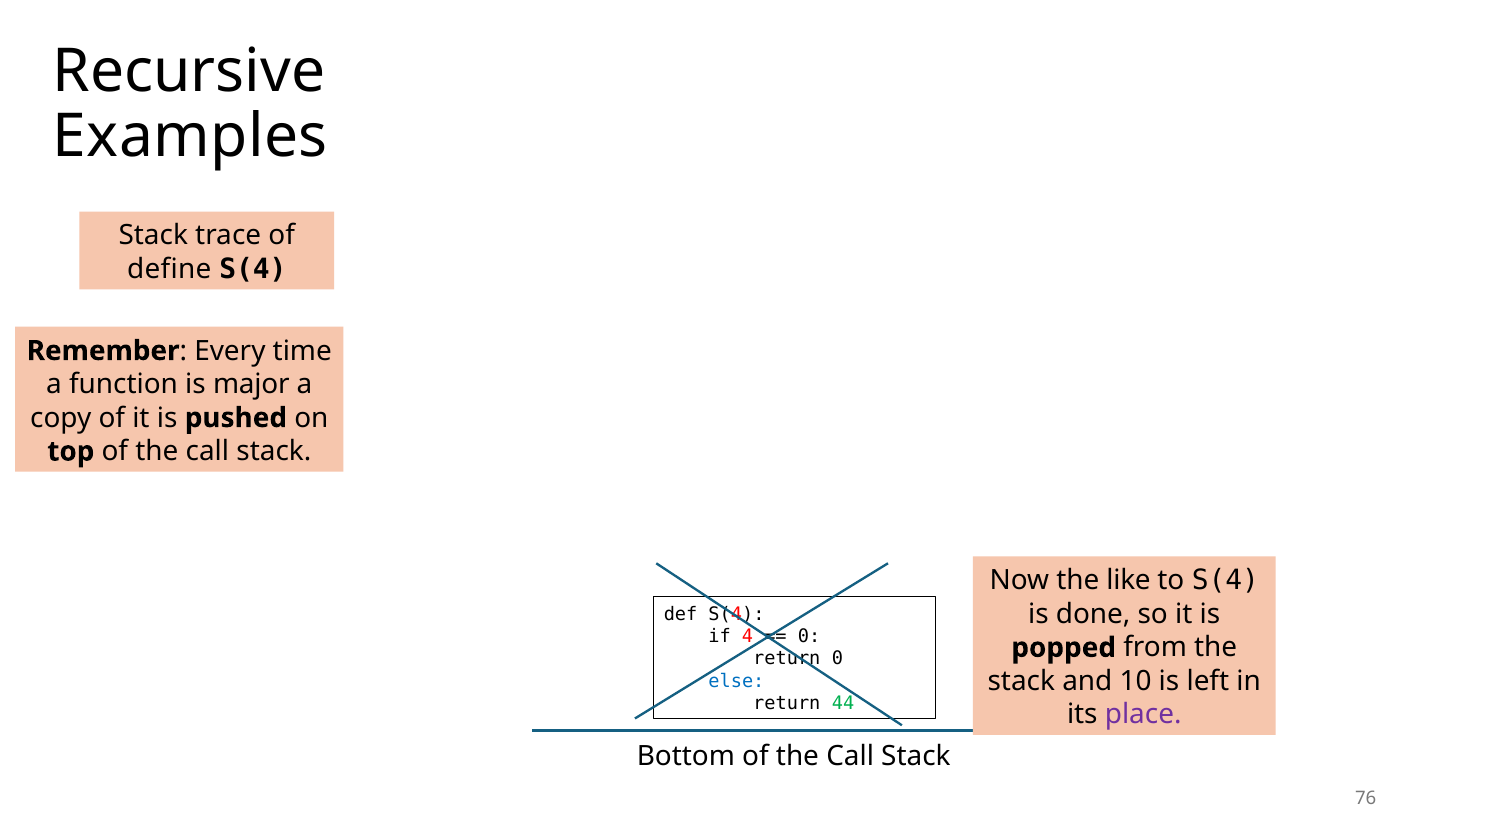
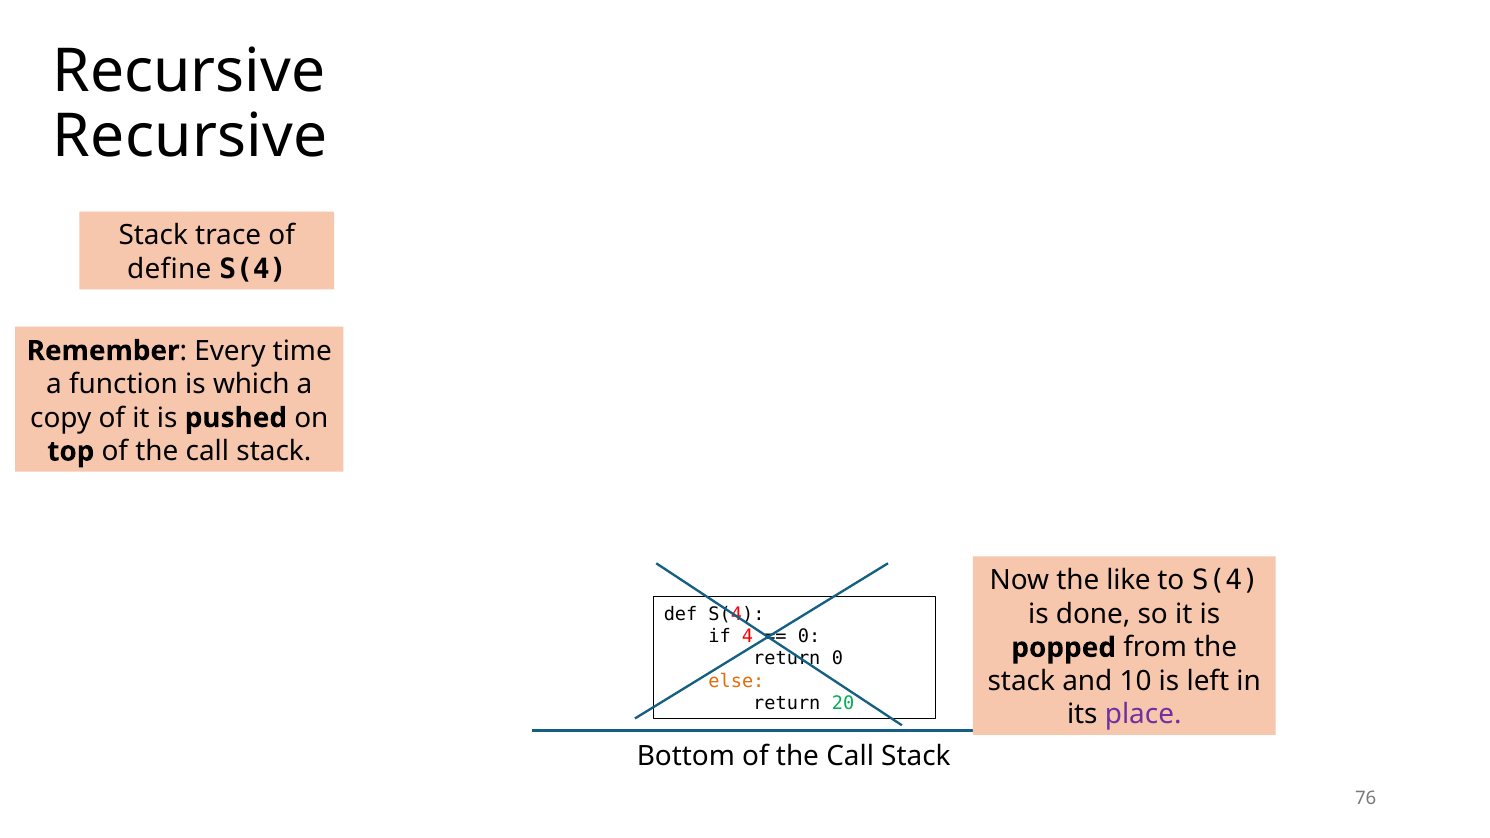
Examples at (190, 137): Examples -> Recursive
major: major -> which
else colour: blue -> orange
44: 44 -> 20
